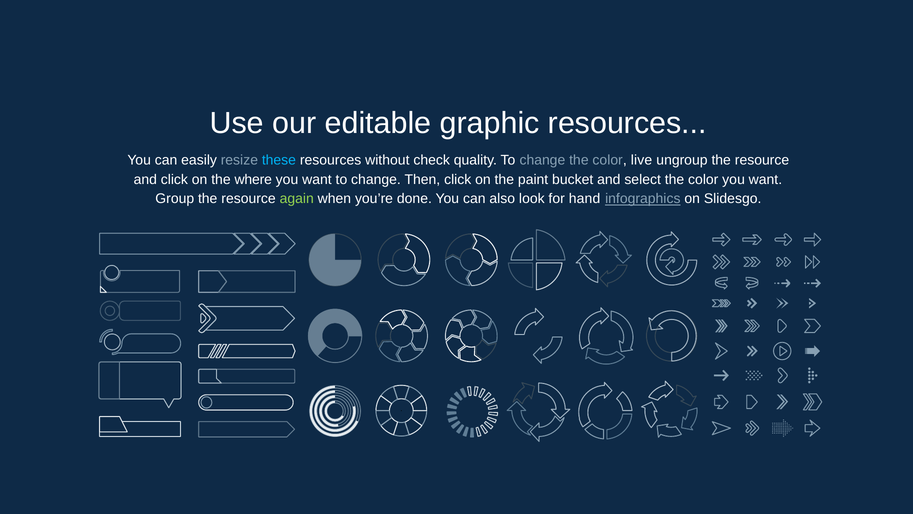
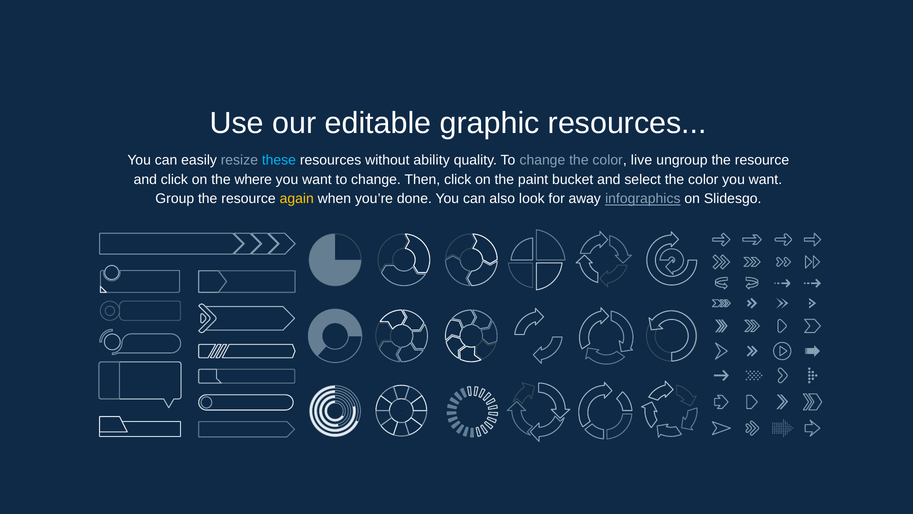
check: check -> ability
again colour: light green -> yellow
hand: hand -> away
